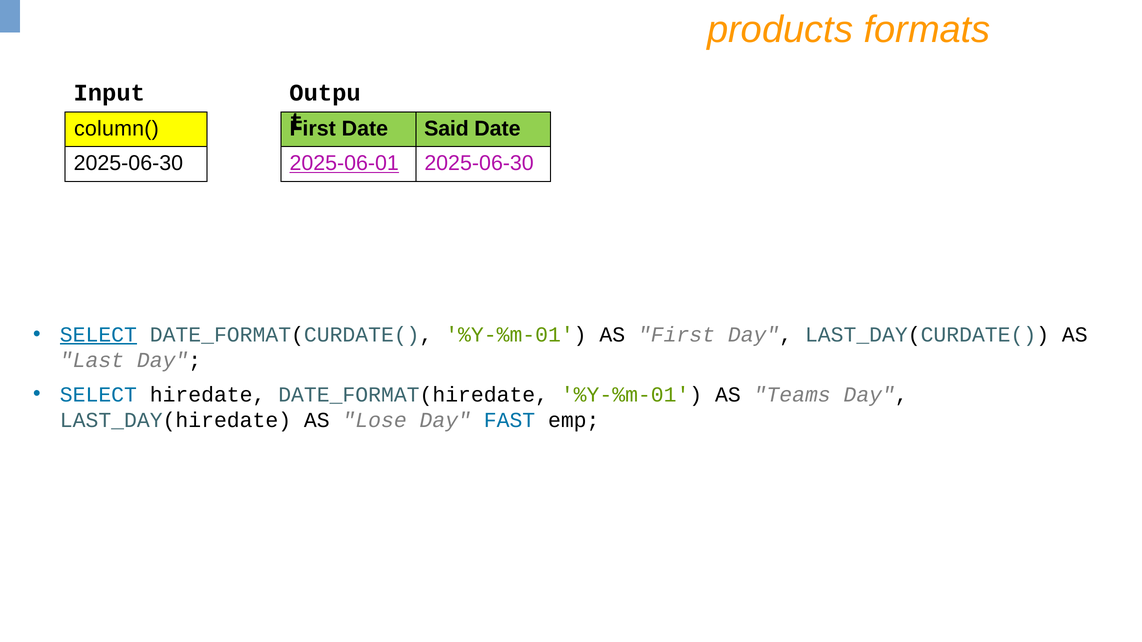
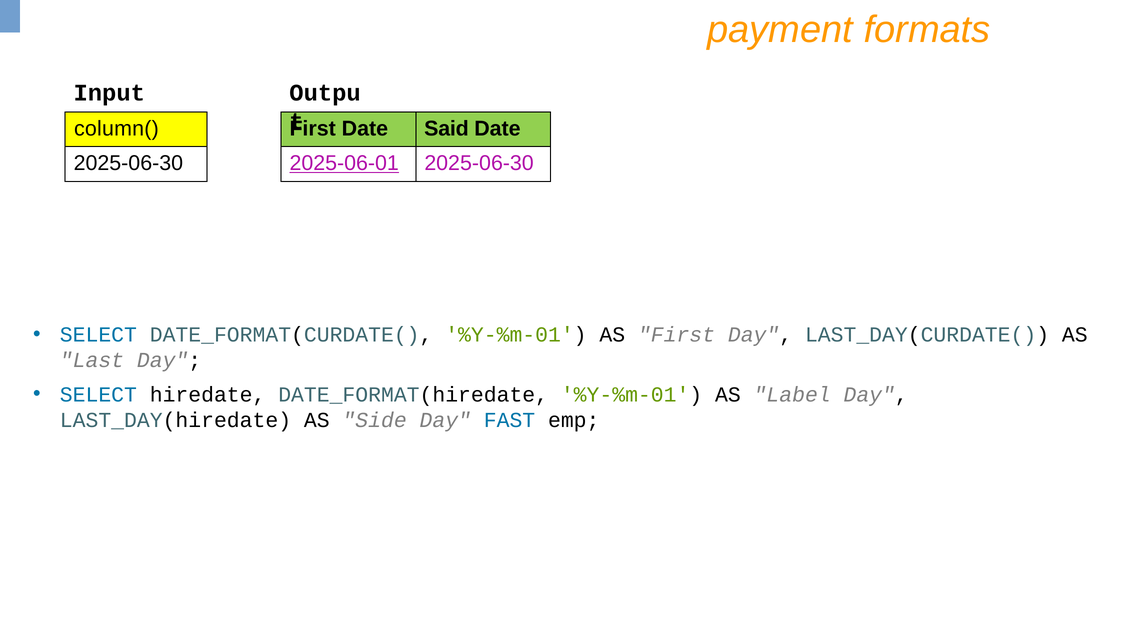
products: products -> payment
SELECT at (98, 335) underline: present -> none
Teams: Teams -> Label
Lose: Lose -> Side
